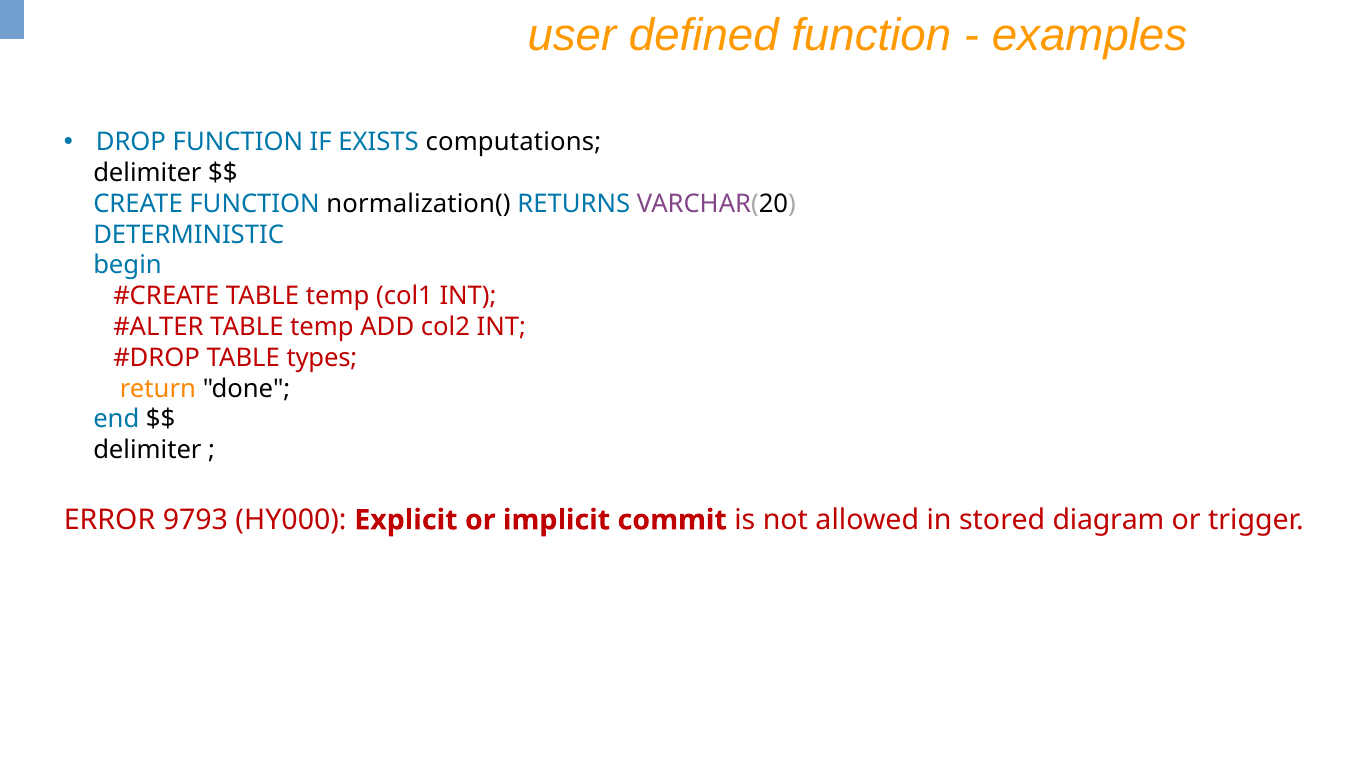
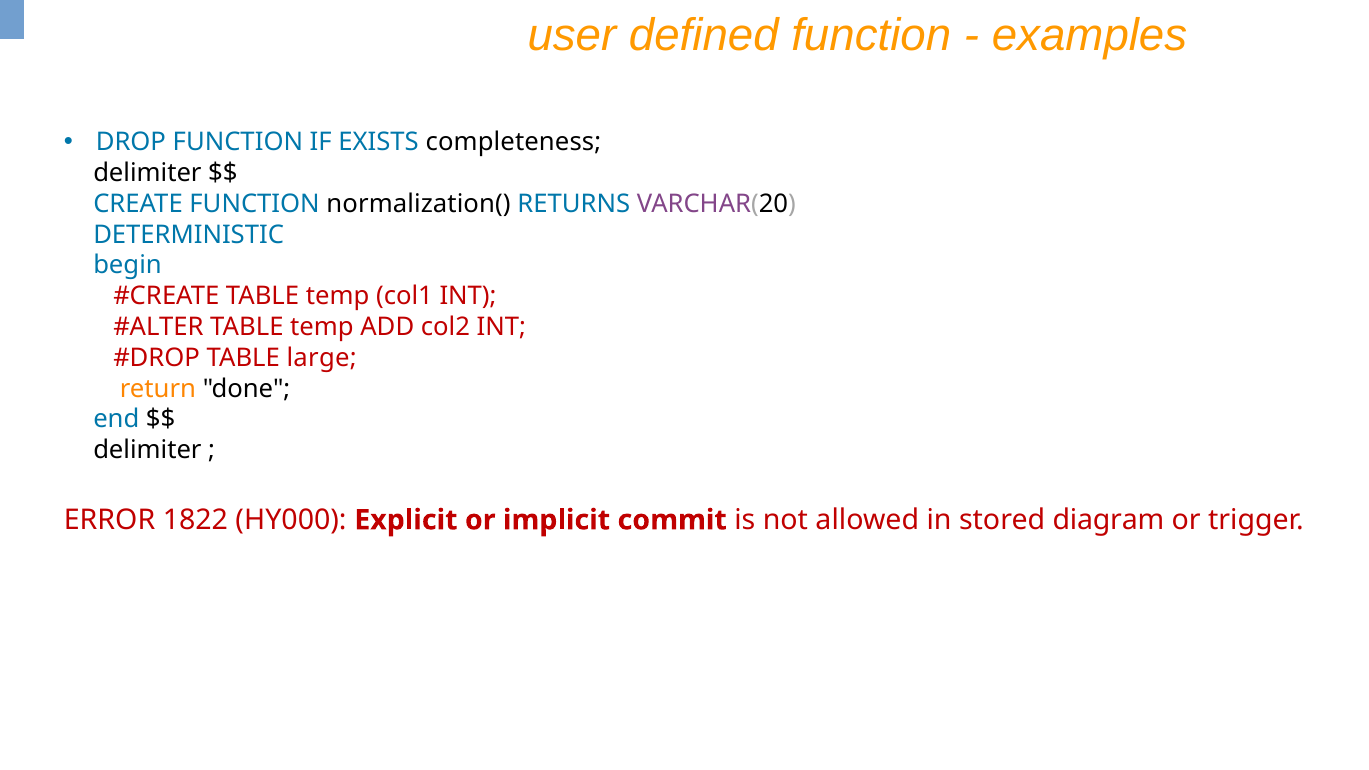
computations: computations -> completeness
types: types -> large
9793: 9793 -> 1822
